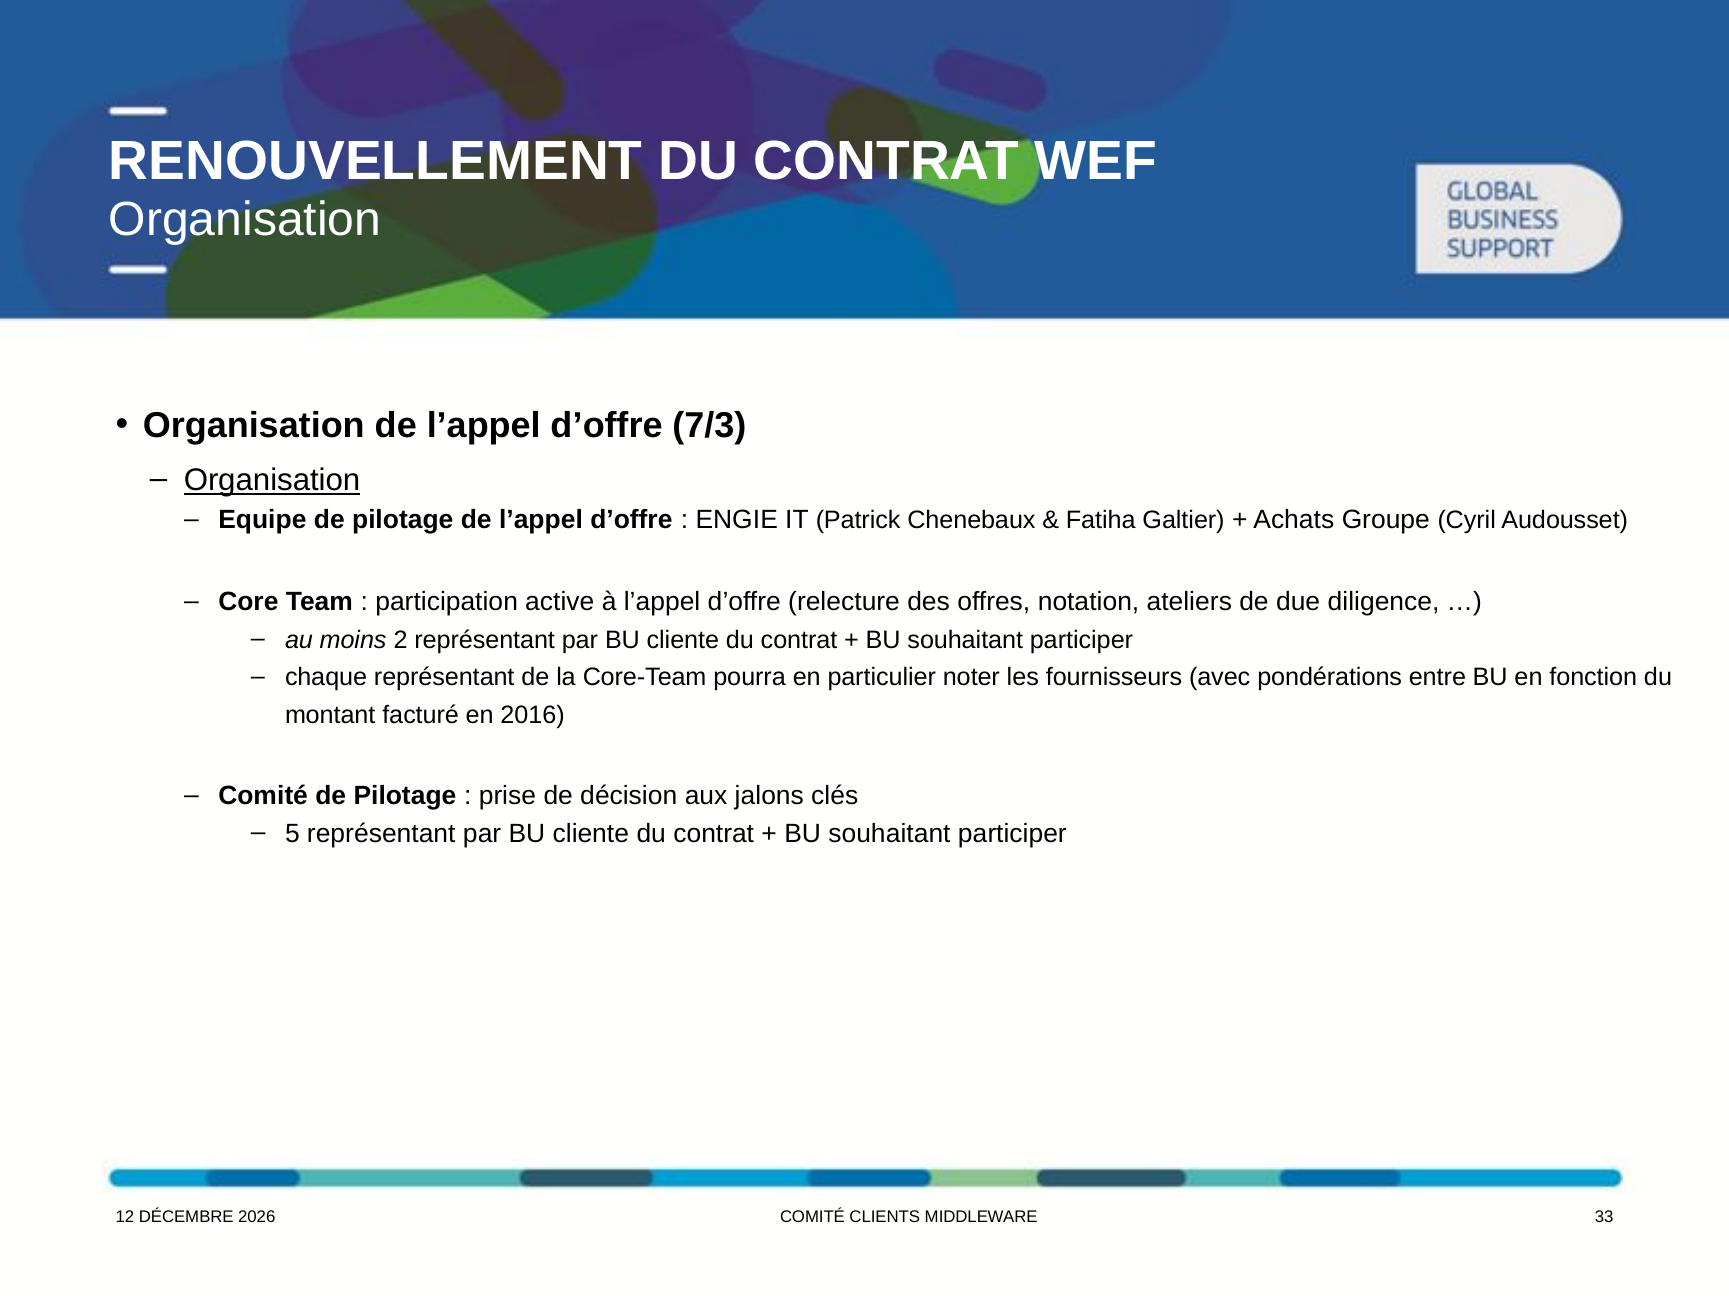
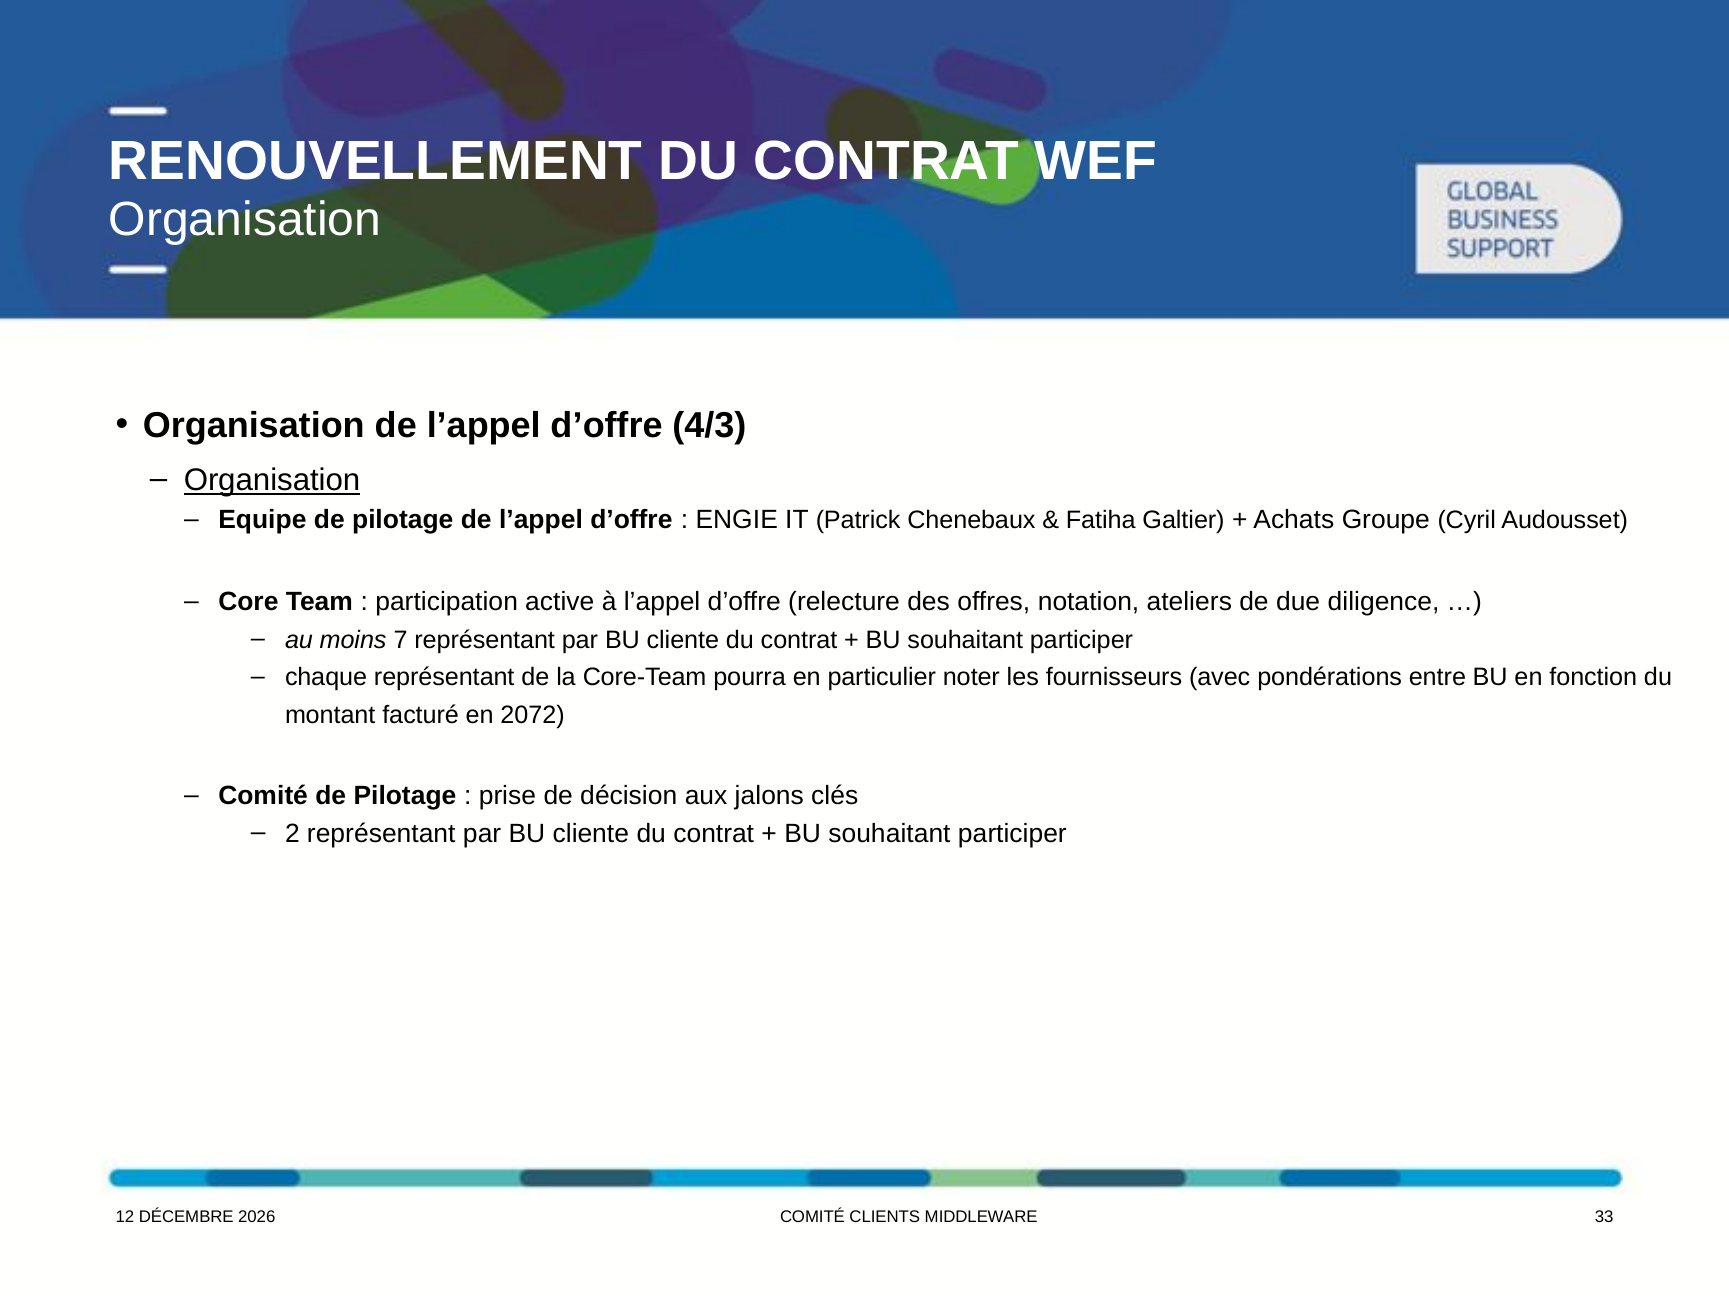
7/3: 7/3 -> 4/3
2: 2 -> 7
2016: 2016 -> 2072
5: 5 -> 2
